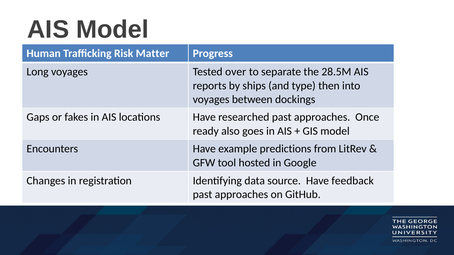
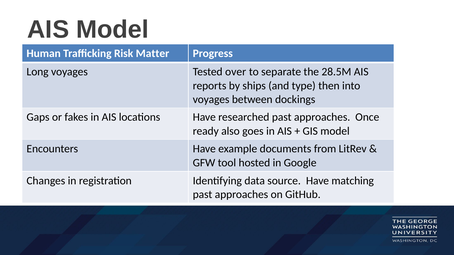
predictions: predictions -> documents
feedback: feedback -> matching
